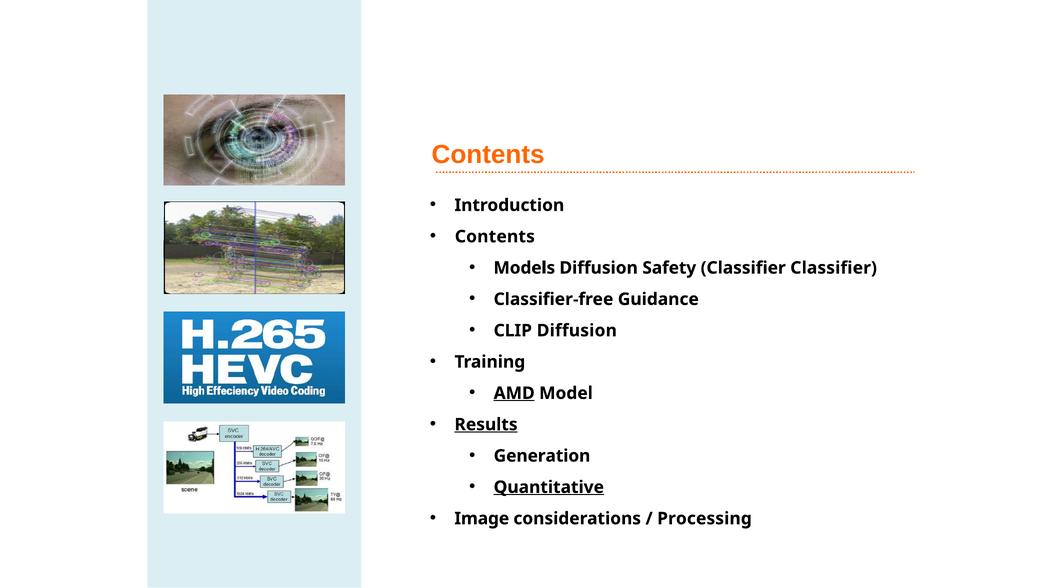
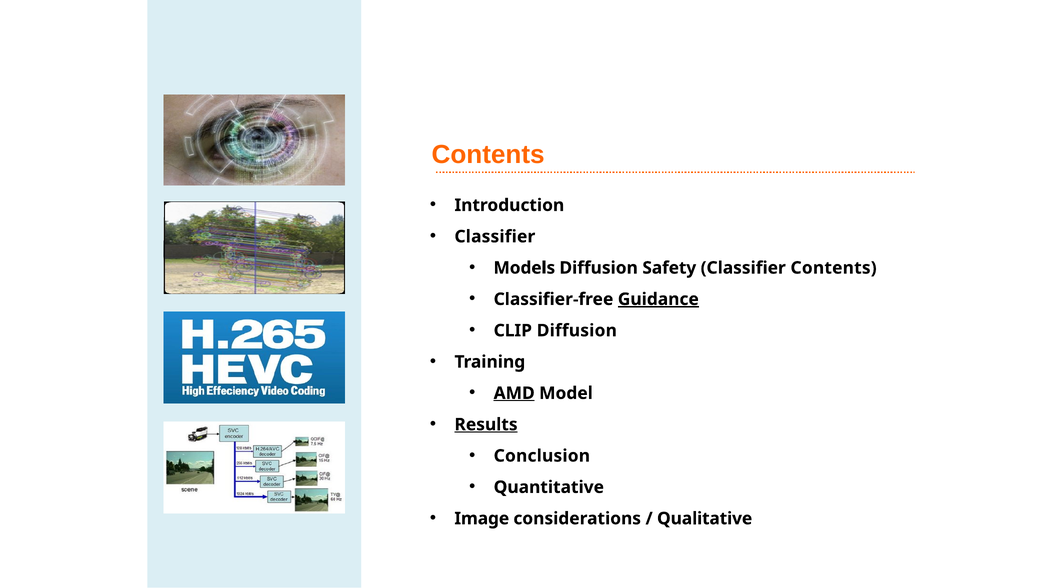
Contents at (495, 237): Contents -> Classifier
Classifier Classifier: Classifier -> Contents
Guidance underline: none -> present
Generation: Generation -> Conclusion
Quantitative underline: present -> none
Processing: Processing -> Qualitative
